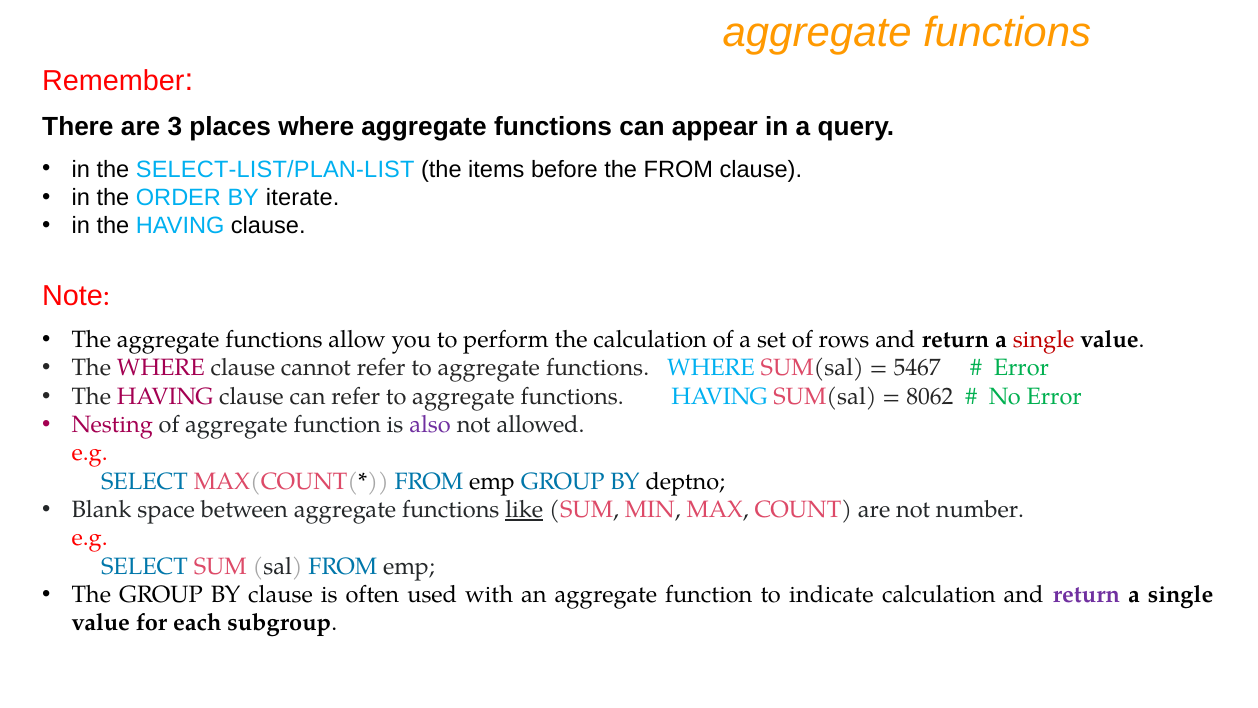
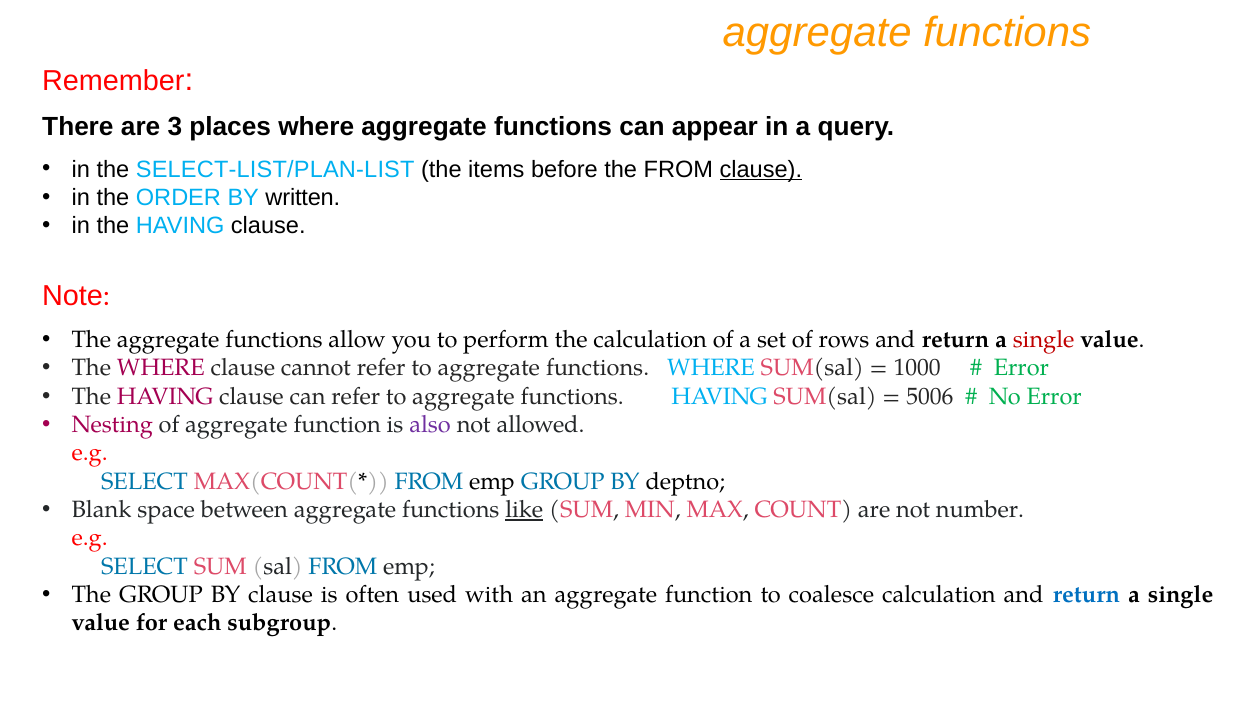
clause at (761, 169) underline: none -> present
iterate: iterate -> written
5467: 5467 -> 1000
8062: 8062 -> 5006
indicate: indicate -> coalesce
return at (1086, 594) colour: purple -> blue
